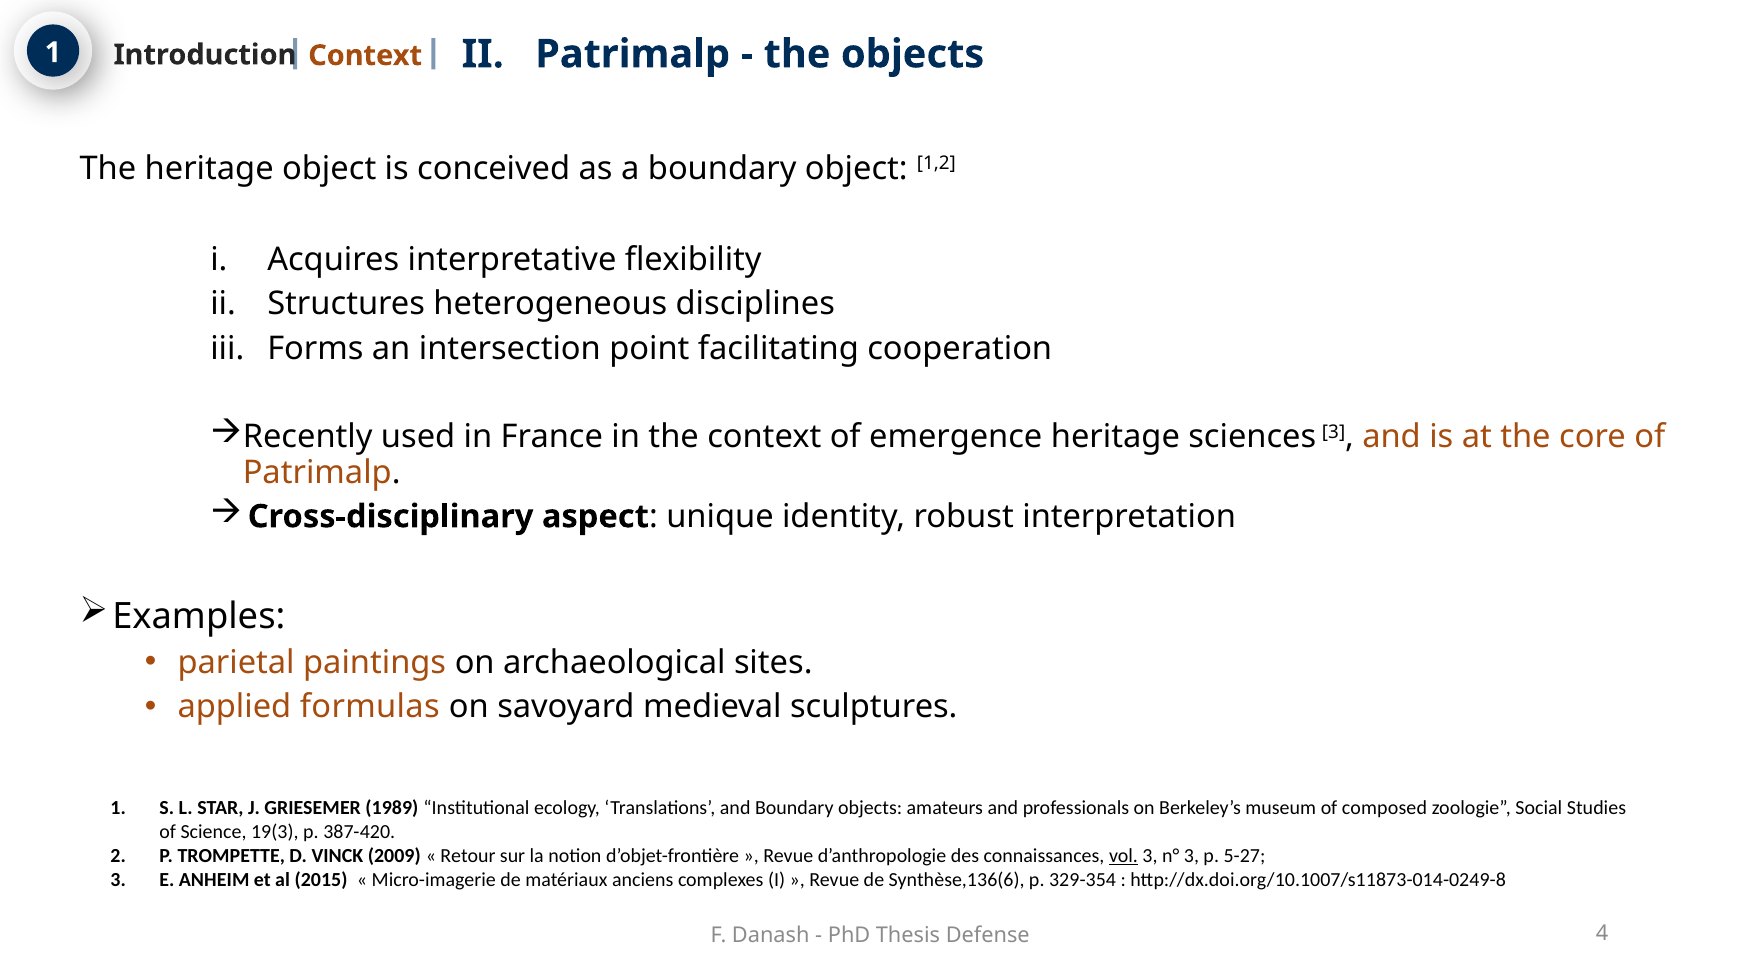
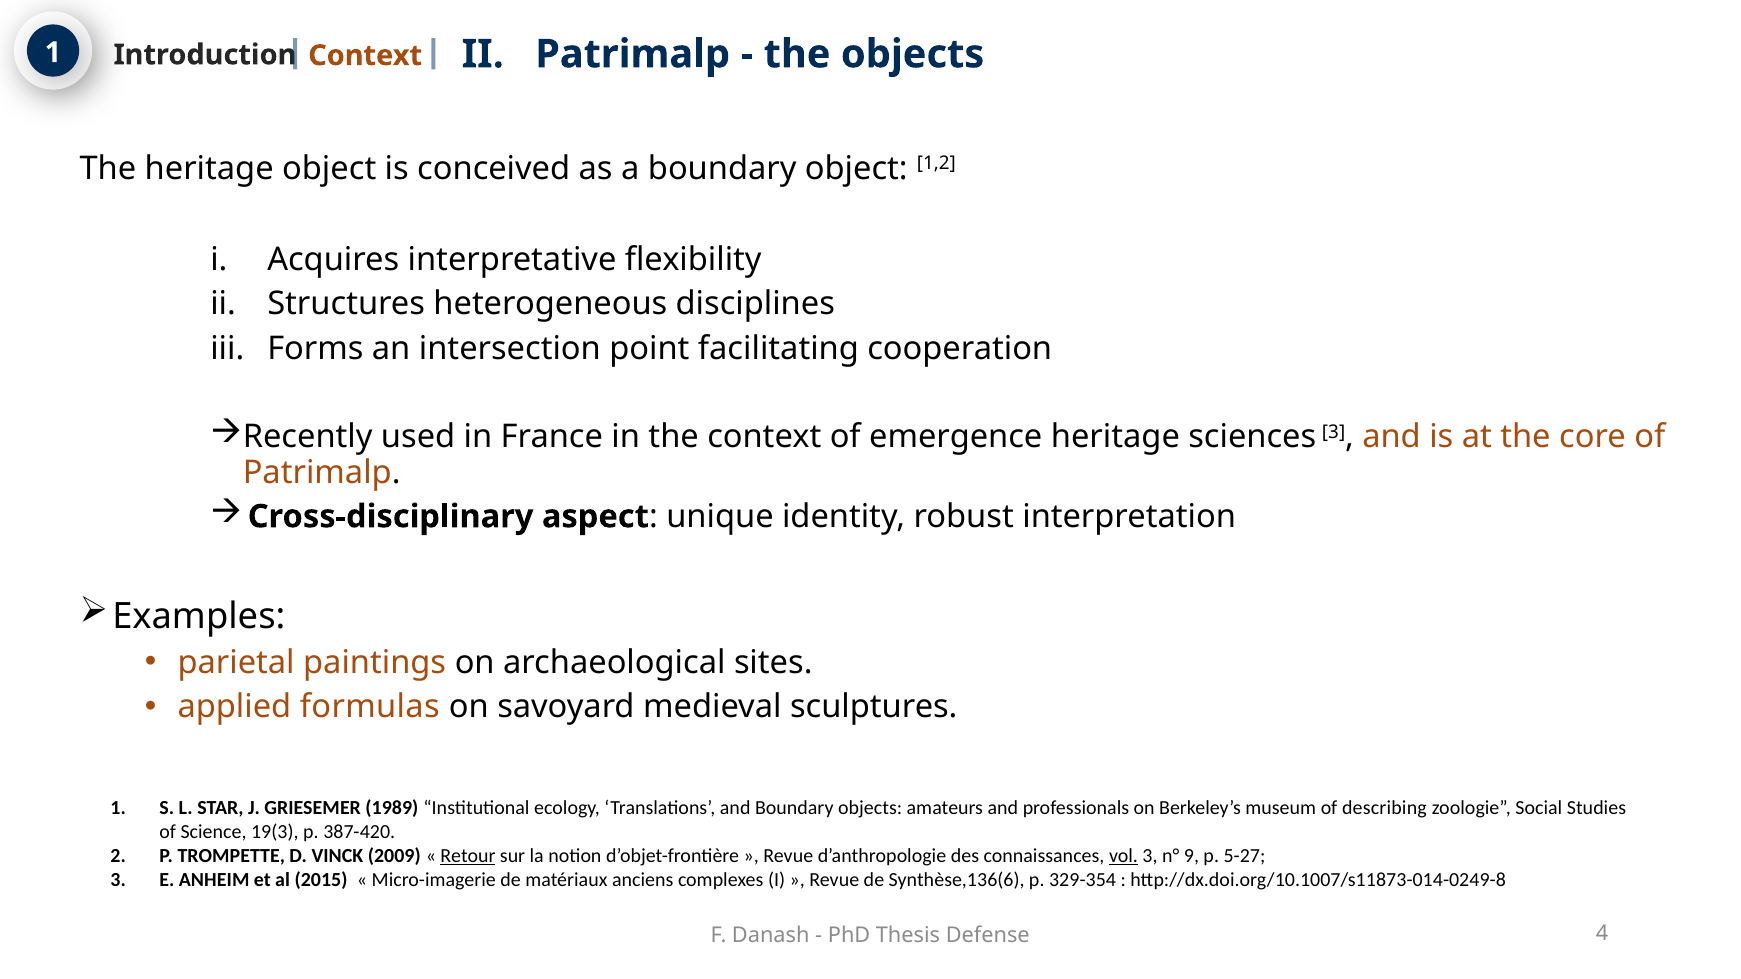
composed: composed -> describing
Retour underline: none -> present
n° 3: 3 -> 9
